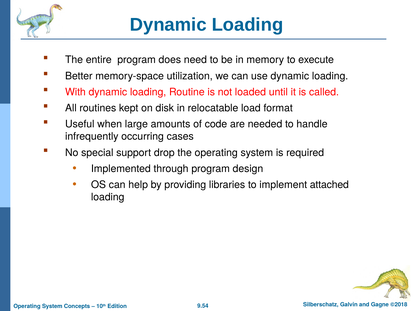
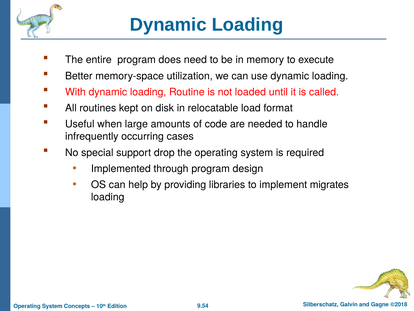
attached: attached -> migrates
